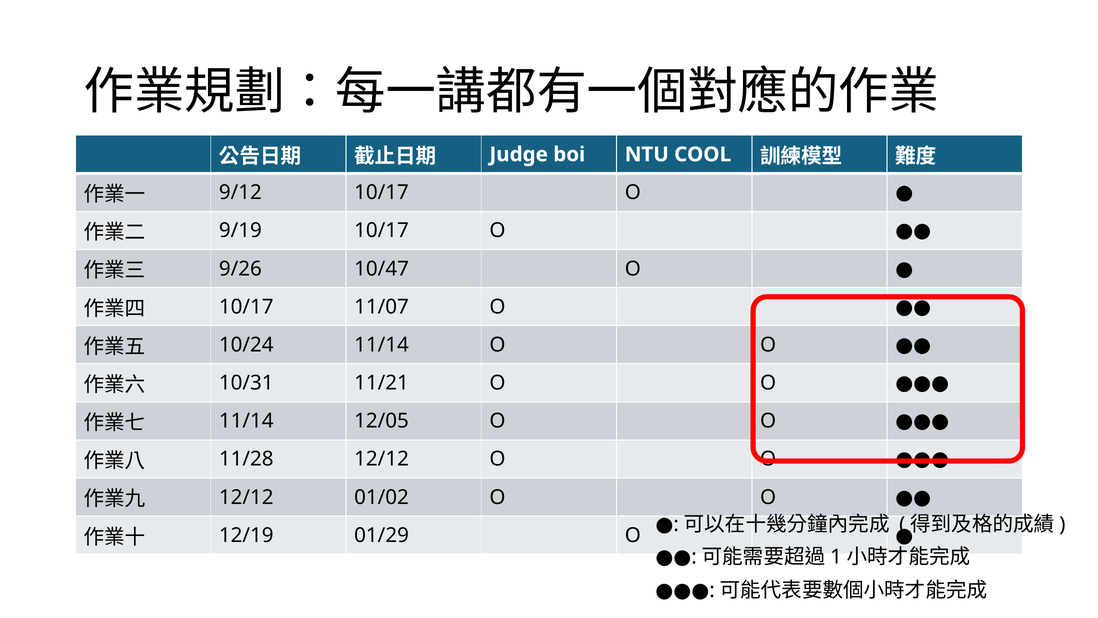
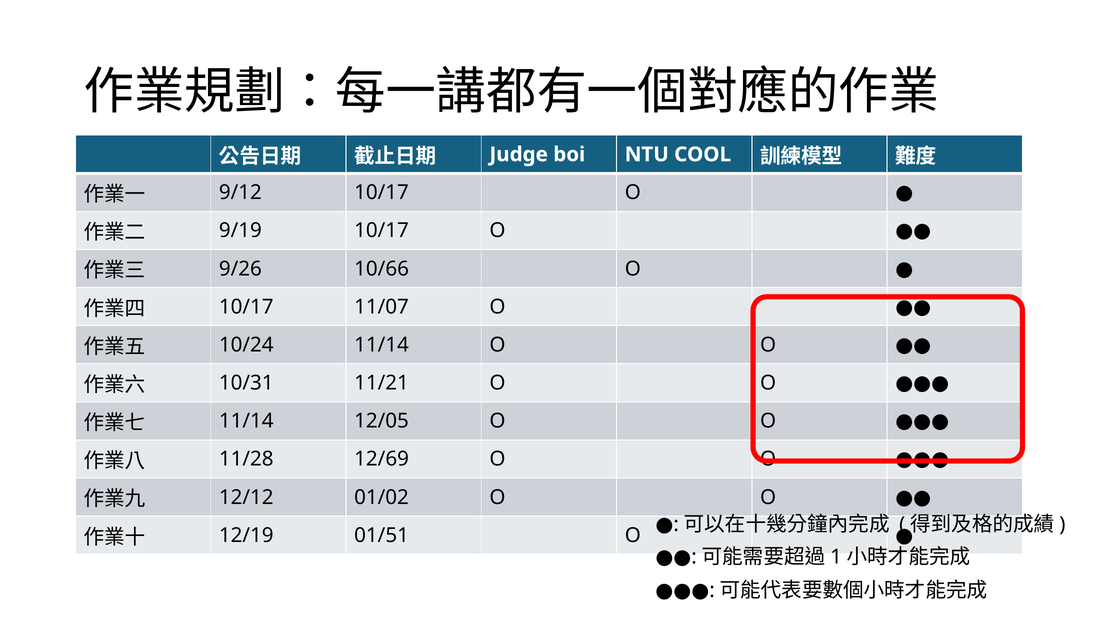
10/47: 10/47 -> 10/66
11/28 12/12: 12/12 -> 12/69
01/29: 01/29 -> 01/51
